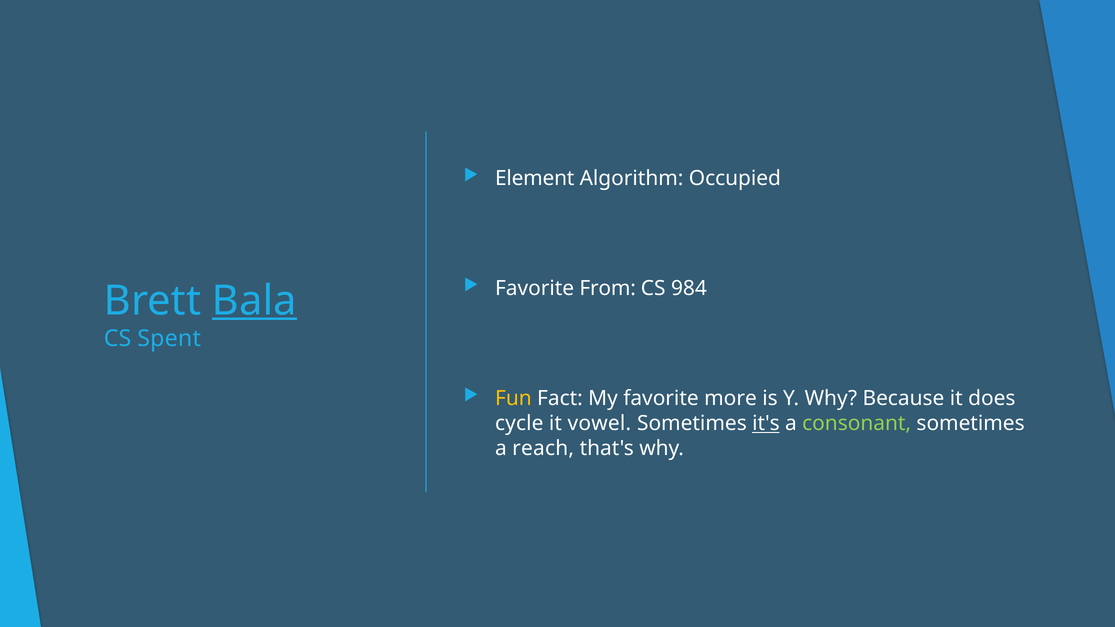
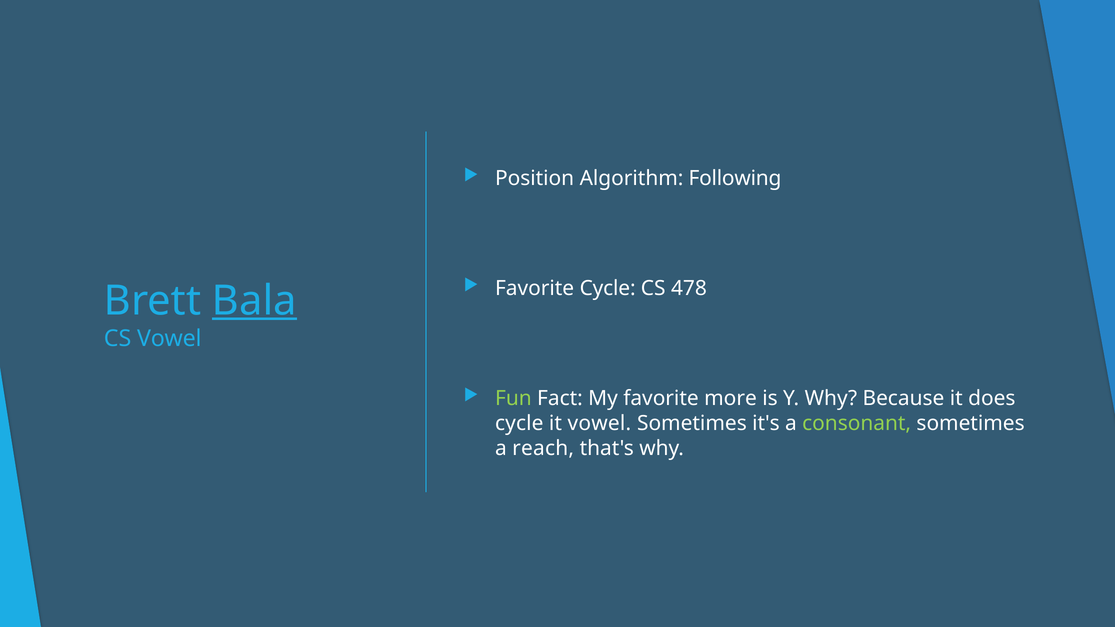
Element: Element -> Position
Occupied: Occupied -> Following
Favorite From: From -> Cycle
984: 984 -> 478
CS Spent: Spent -> Vowel
Fun colour: yellow -> light green
it's underline: present -> none
